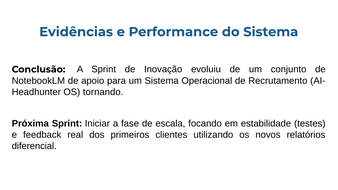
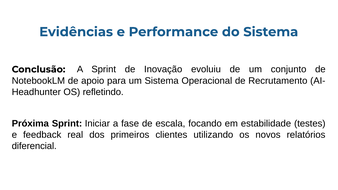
tornando: tornando -> refletindo
